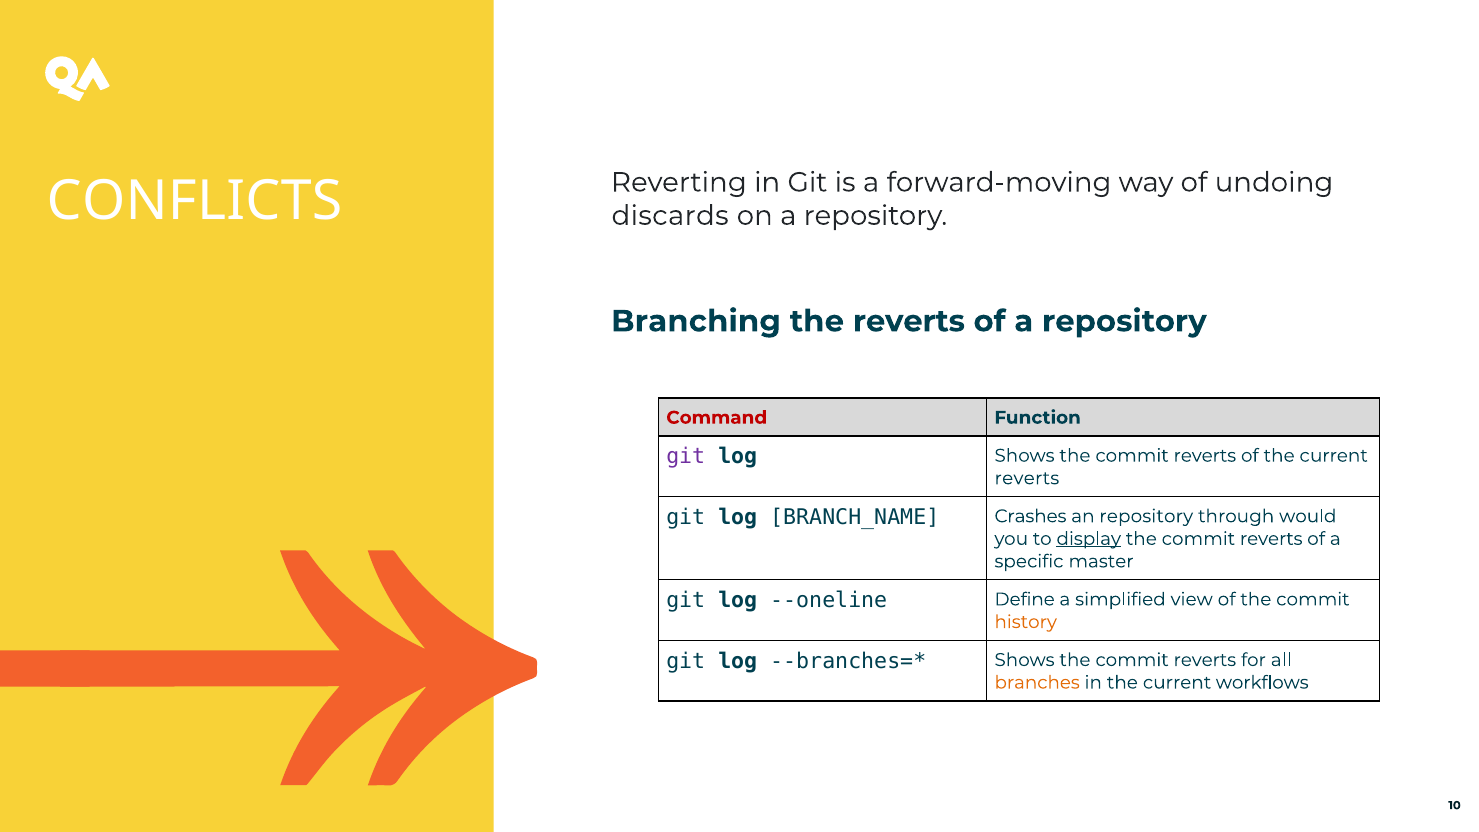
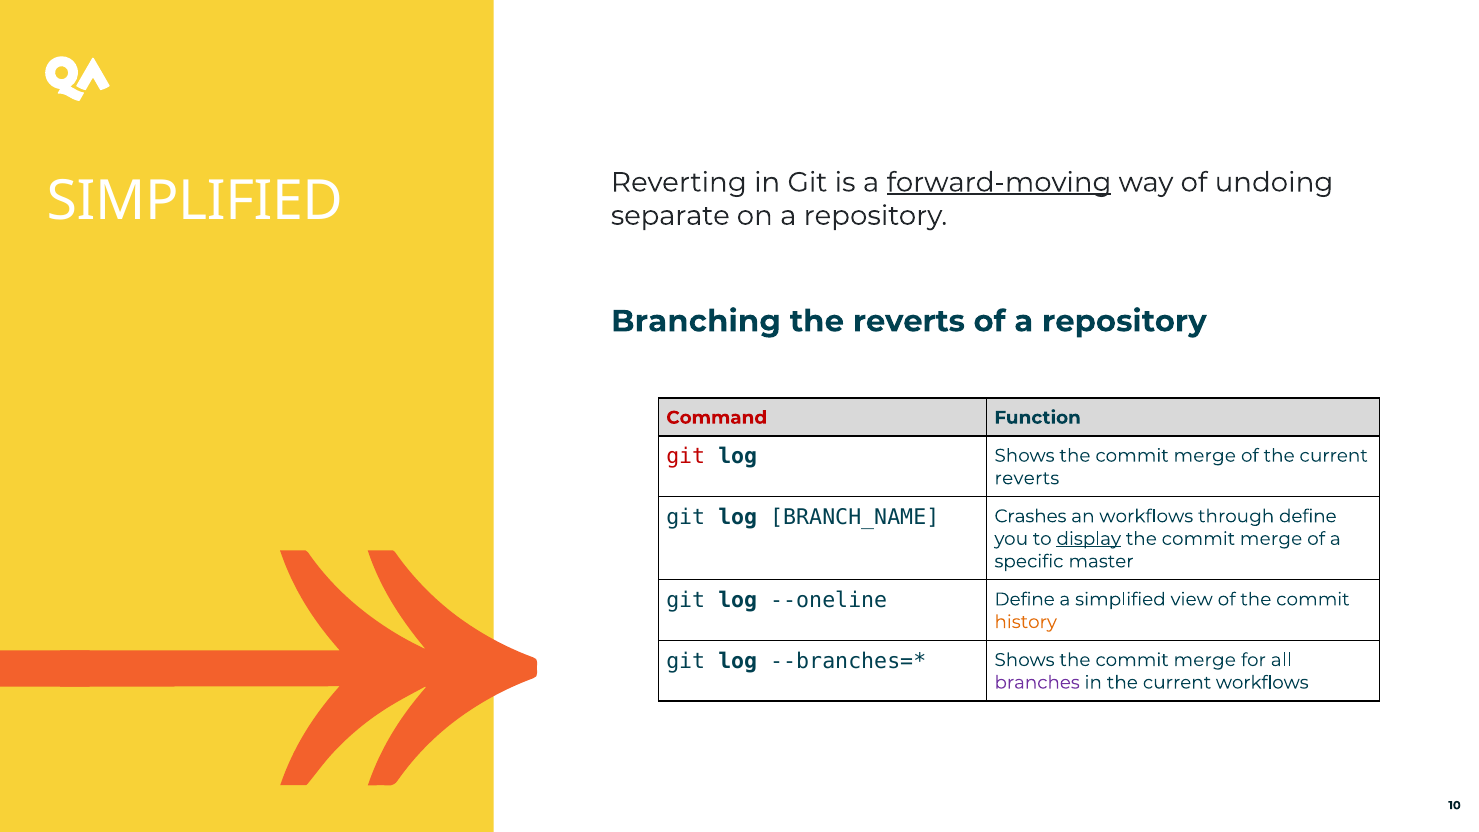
CONFLICTS at (194, 201): CONFLICTS -> SIMPLIFIED
forward-moving underline: none -> present
discards: discards -> separate
git at (686, 457) colour: purple -> red
reverts at (1205, 456): reverts -> merge
an repository: repository -> workflows
through would: would -> define
reverts at (1271, 539): reverts -> merge
reverts at (1205, 660): reverts -> merge
branches colour: orange -> purple
